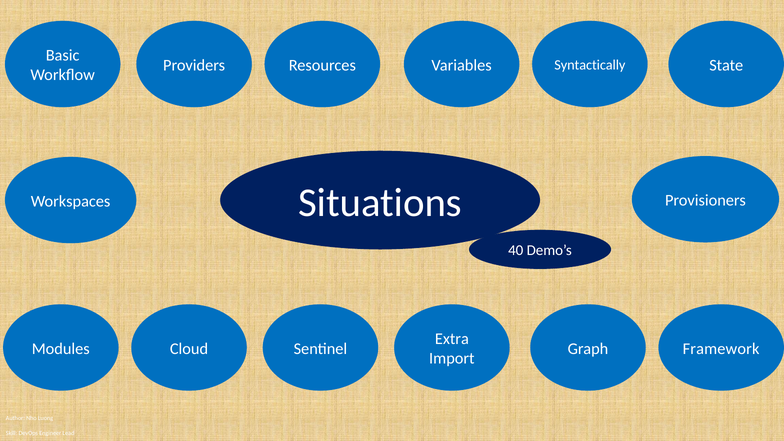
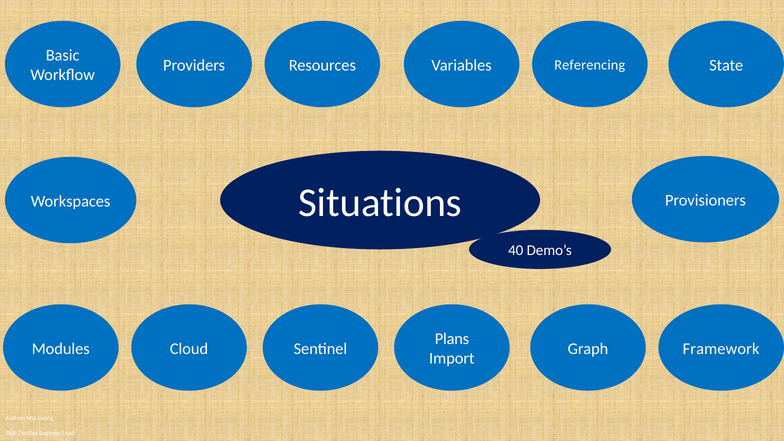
Syntactically: Syntactically -> Referencing
Extra: Extra -> Plans
